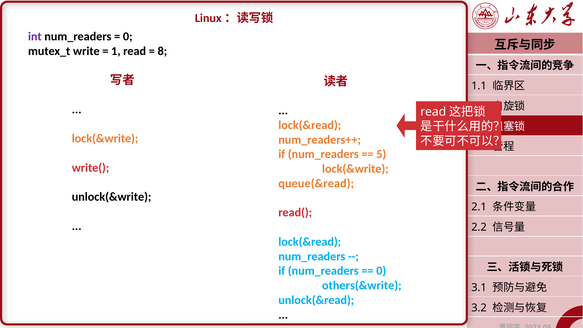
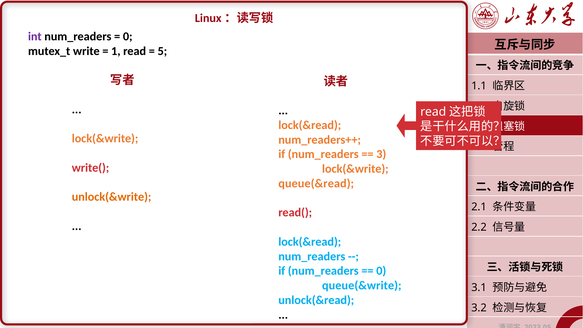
8: 8 -> 5
5: 5 -> 3
unlock(&write colour: black -> orange
others(&write: others(&write -> queue(&write
